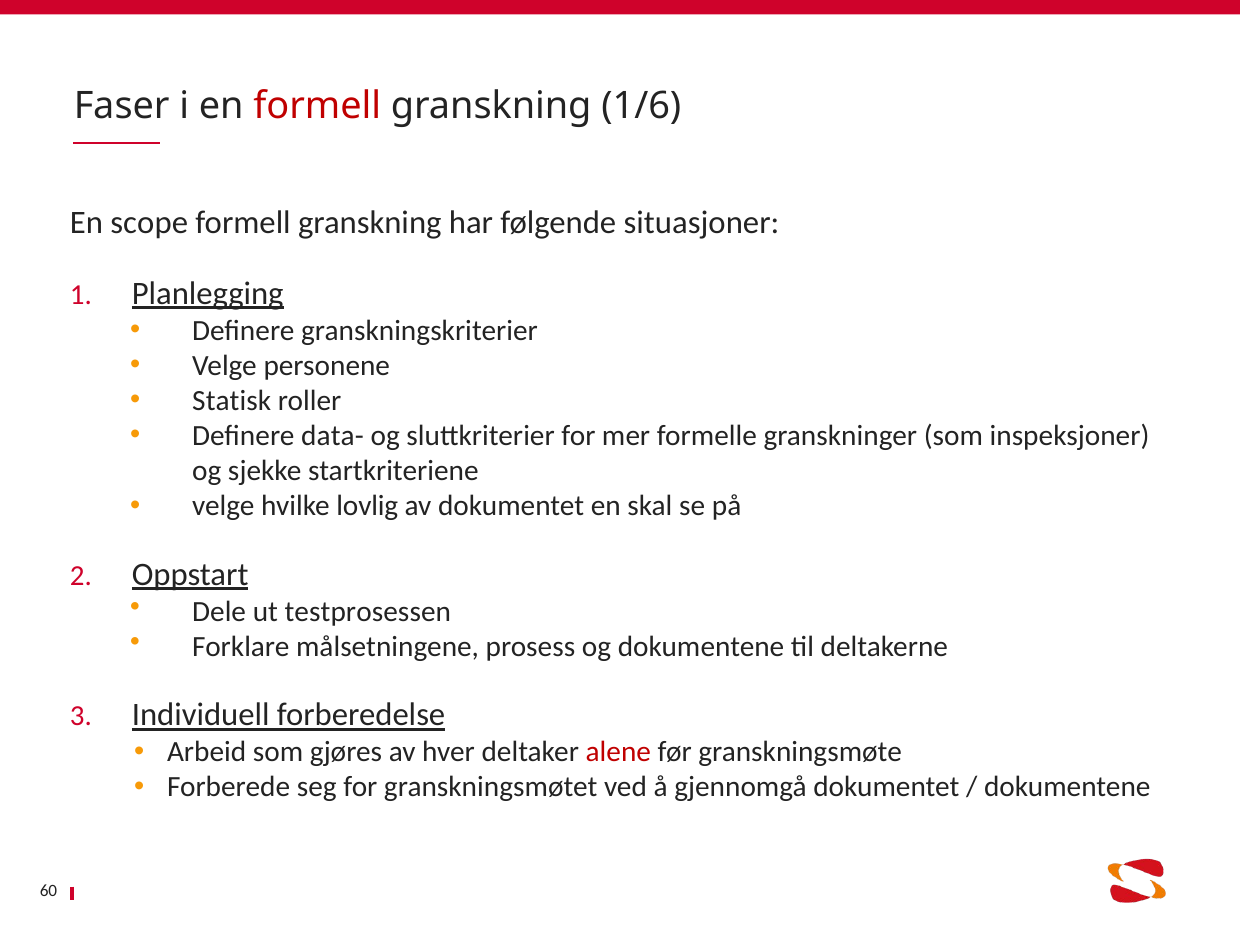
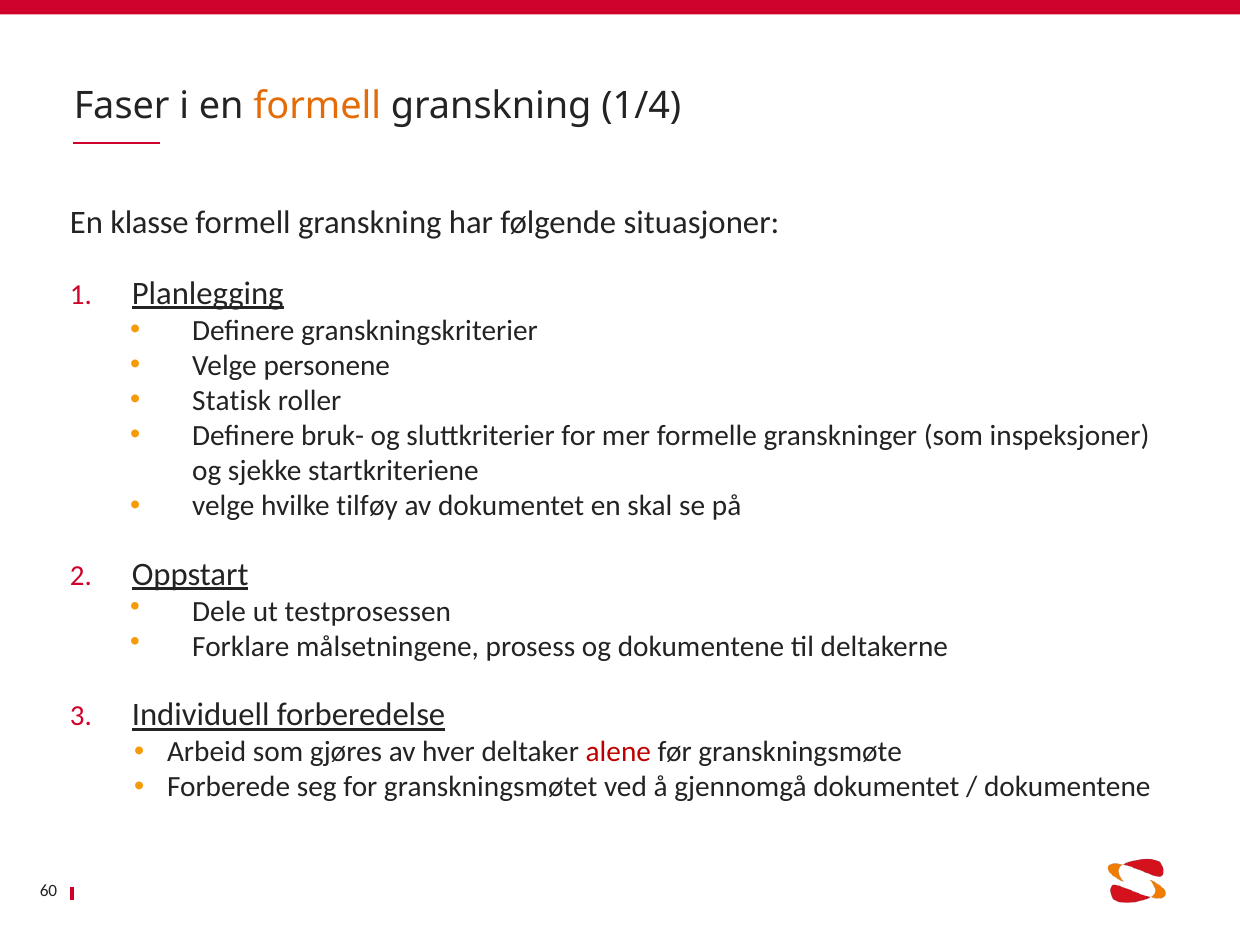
formell at (317, 106) colour: red -> orange
1/6: 1/6 -> 1/4
scope: scope -> klasse
data-: data- -> bruk-
lovlig: lovlig -> tilføy
